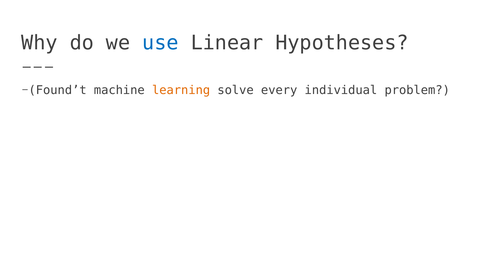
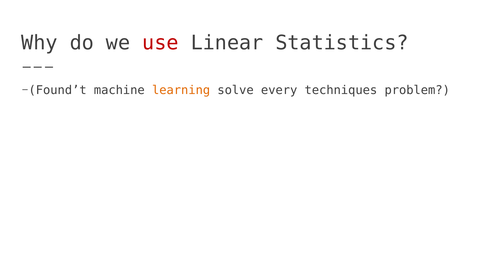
use colour: blue -> red
Hypotheses: Hypotheses -> Statistics
individual: individual -> techniques
